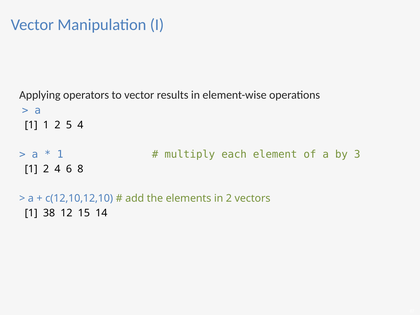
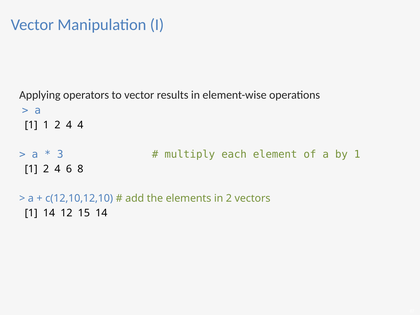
5 at (69, 125): 5 -> 4
1 at (60, 154): 1 -> 3
by 3: 3 -> 1
1 38: 38 -> 14
